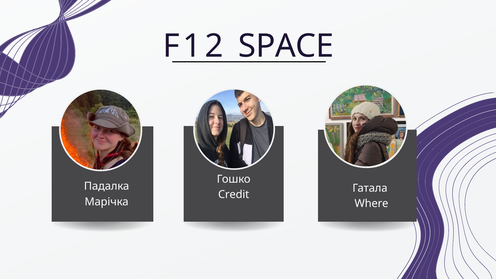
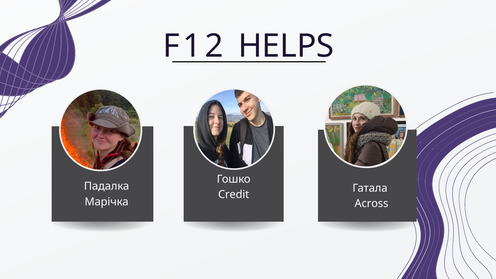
SPACE: SPACE -> HELPS
Where: Where -> Across
